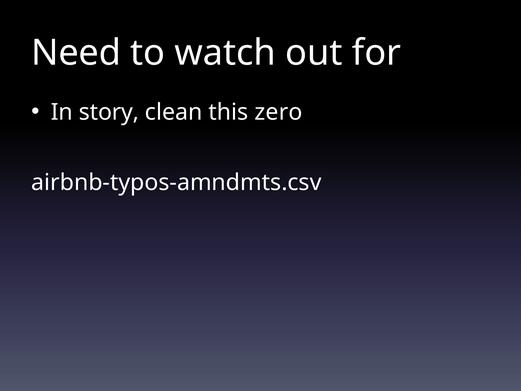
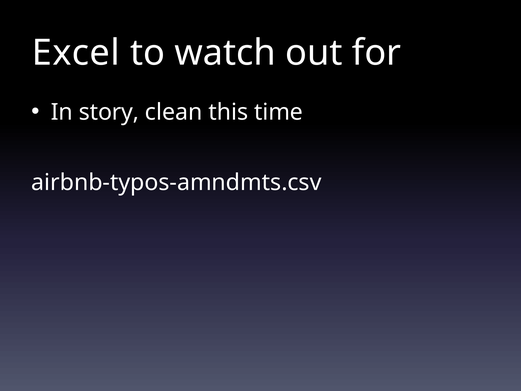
Need: Need -> Excel
zero: zero -> time
